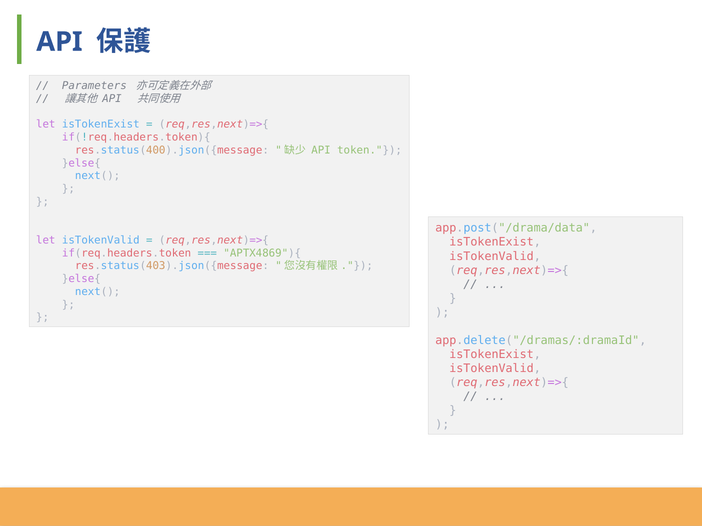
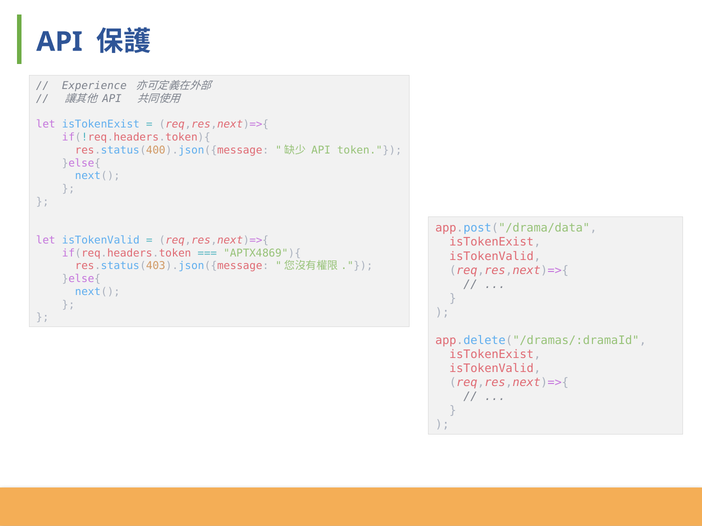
Parameters: Parameters -> Experience
